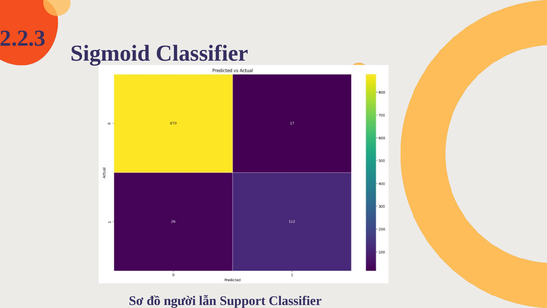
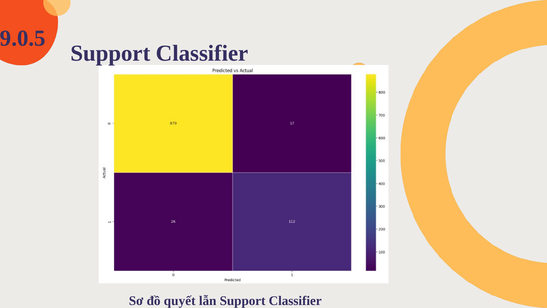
2.2.3: 2.2.3 -> 9.0.5
Sigmoid at (110, 53): Sigmoid -> Support
người: người -> quyết
